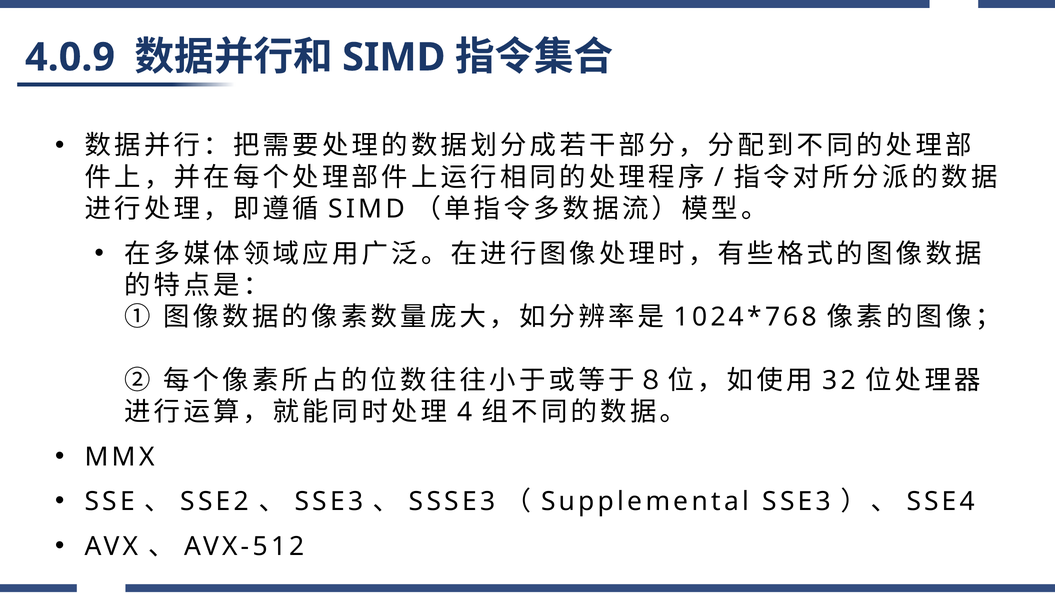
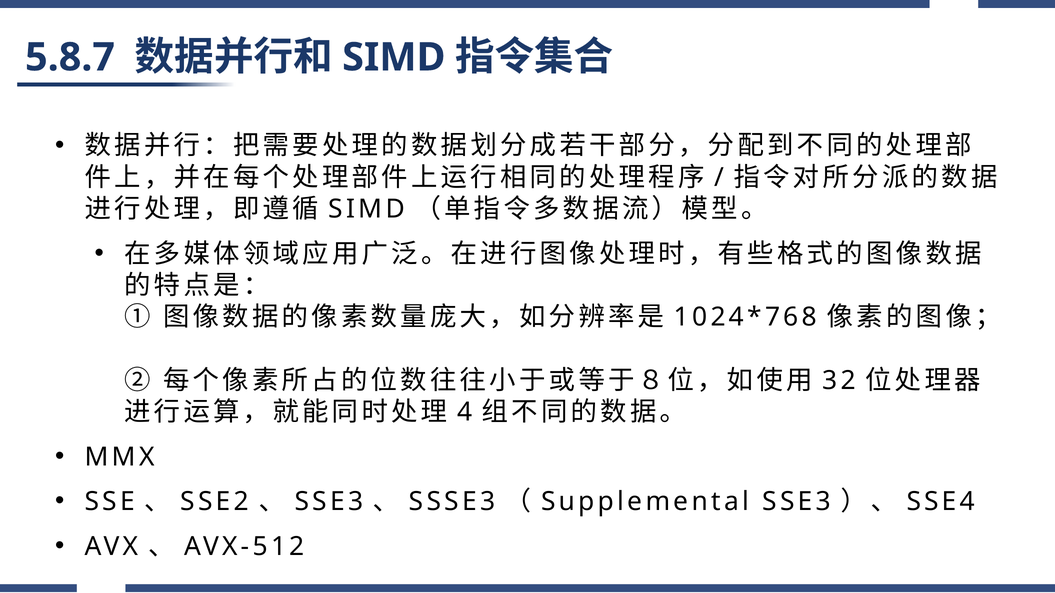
4.0.9: 4.0.9 -> 5.8.7
